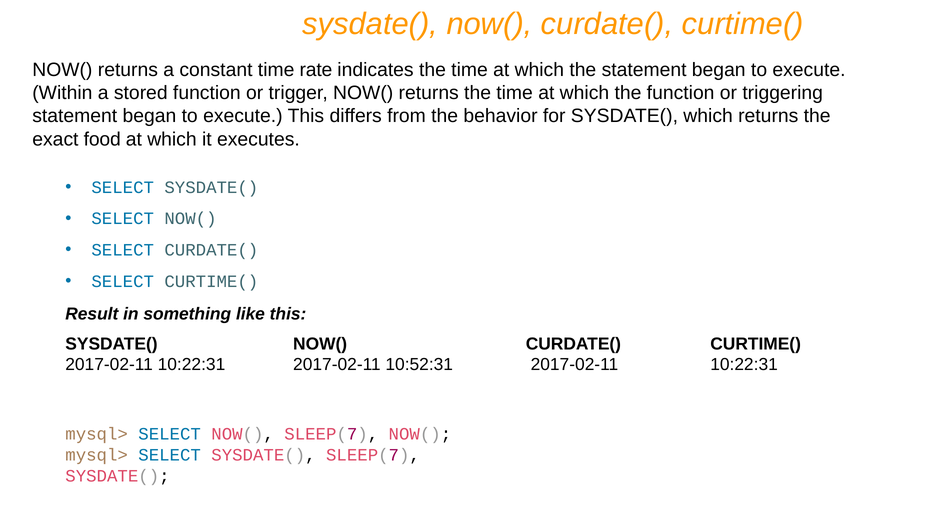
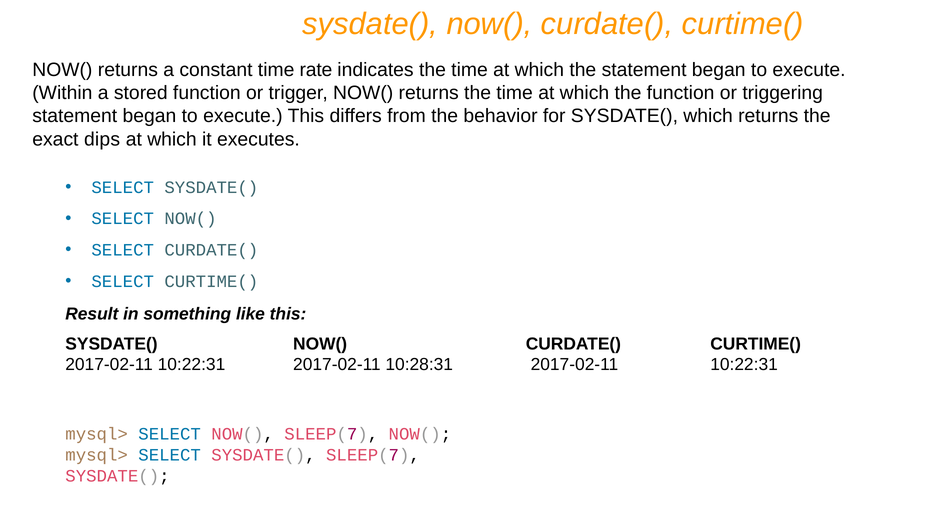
food: food -> dips
10:52:31: 10:52:31 -> 10:28:31
